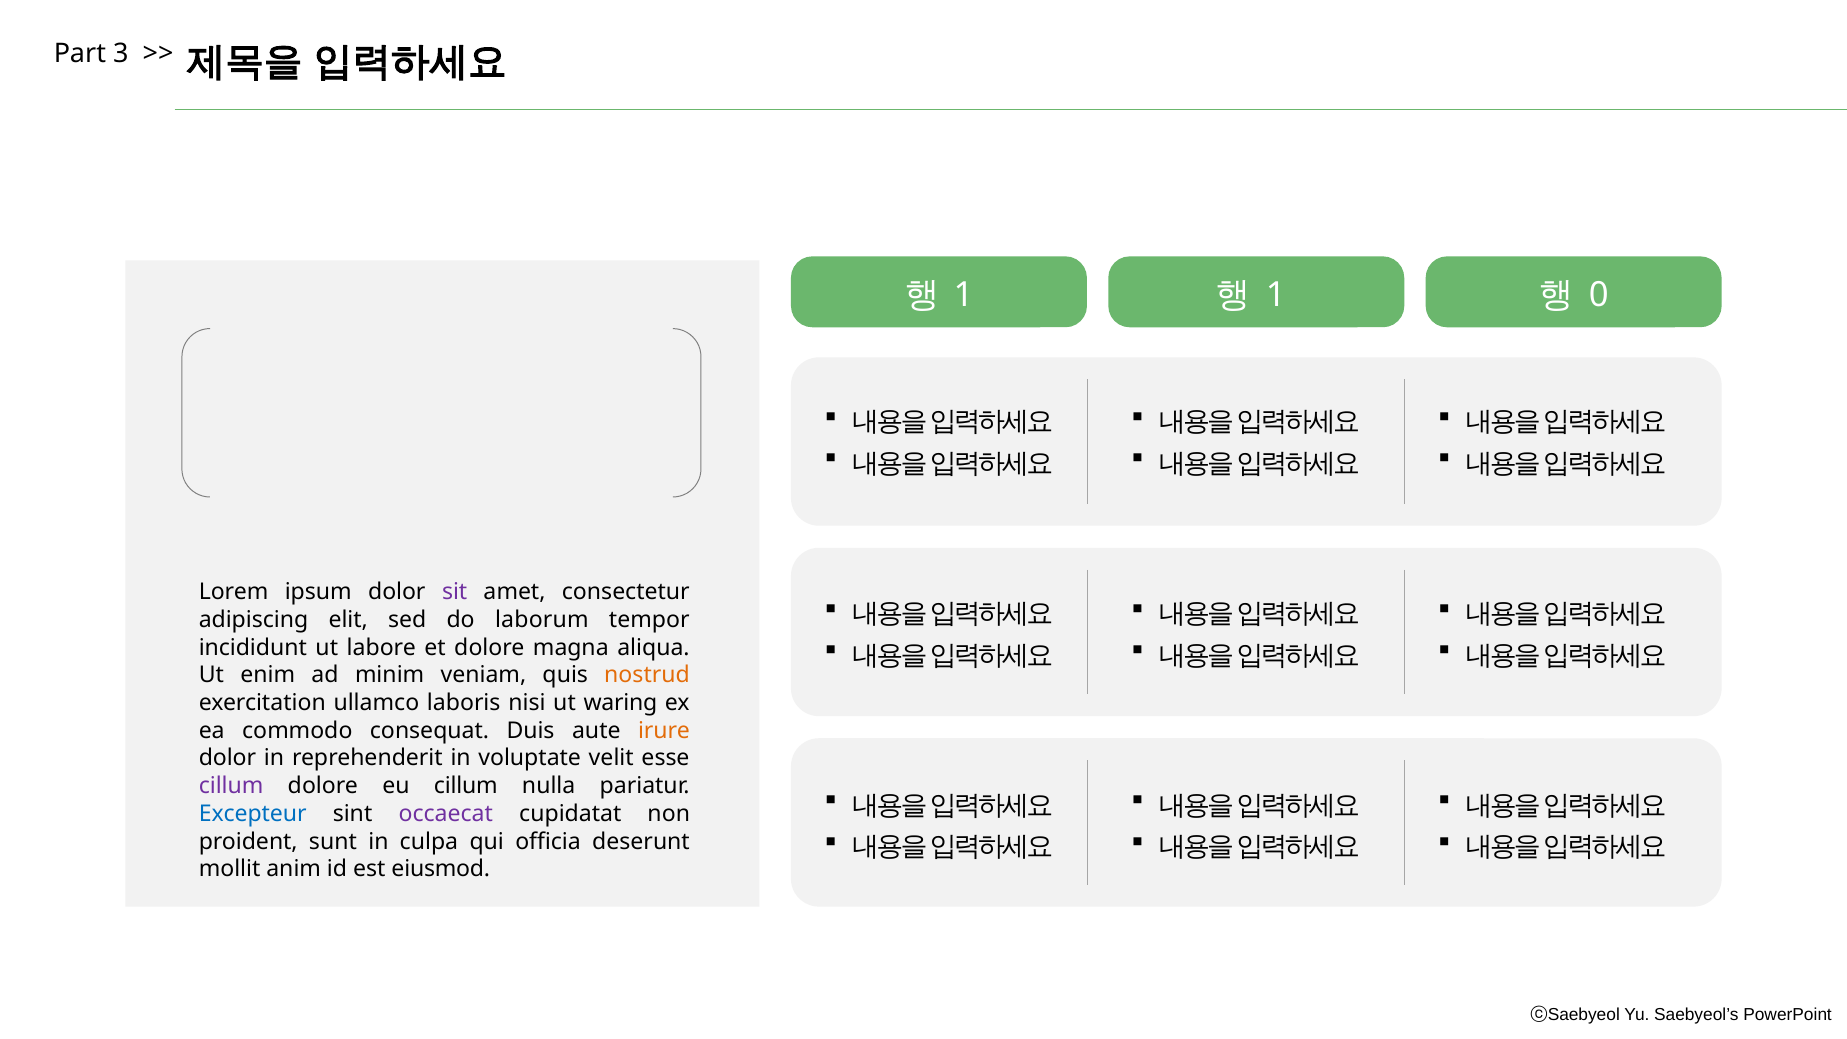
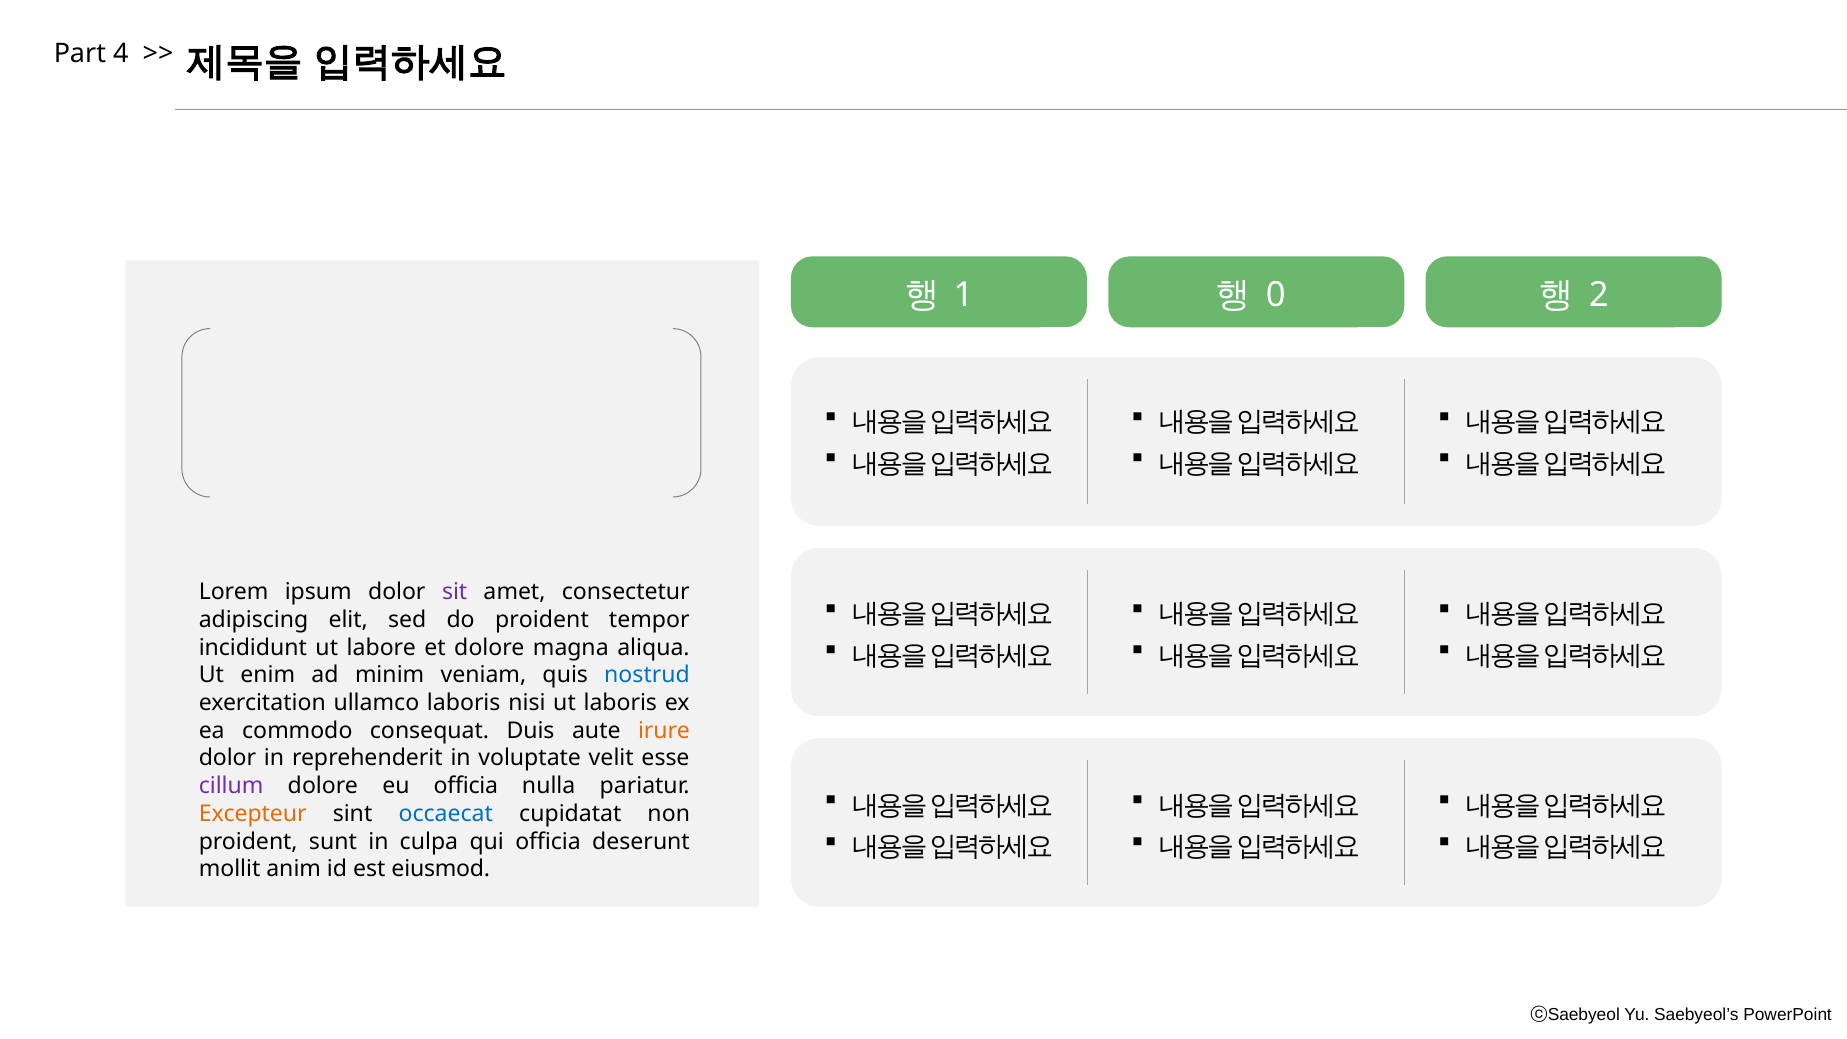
3: 3 -> 4
1 at (1276, 295): 1 -> 0
0: 0 -> 2
do laborum: laborum -> proident
nostrud colour: orange -> blue
ut waring: waring -> laboris
eu cillum: cillum -> officia
Excepteur colour: blue -> orange
occaecat colour: purple -> blue
